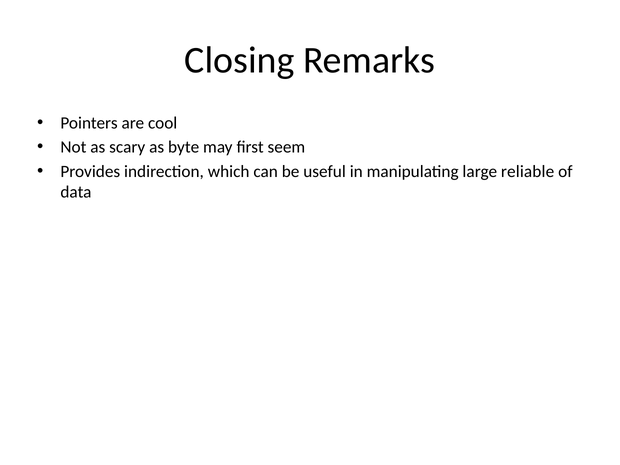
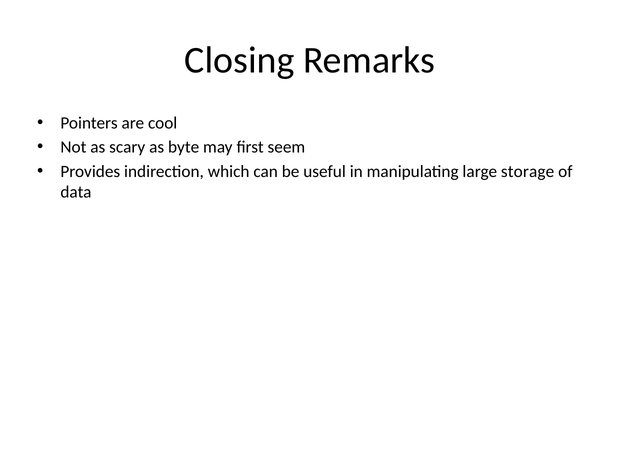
reliable: reliable -> storage
